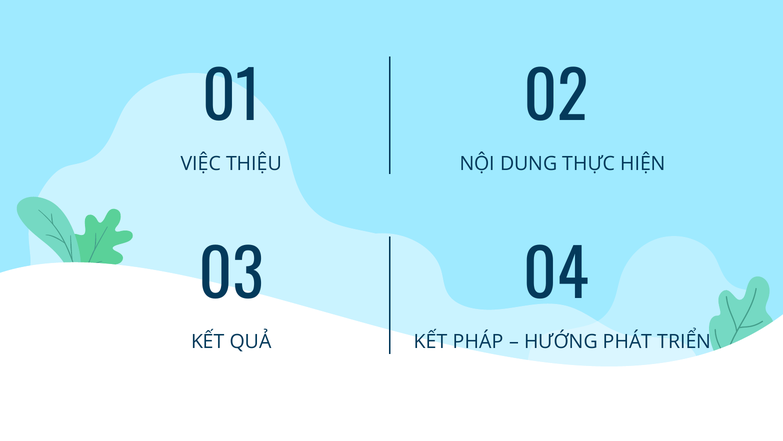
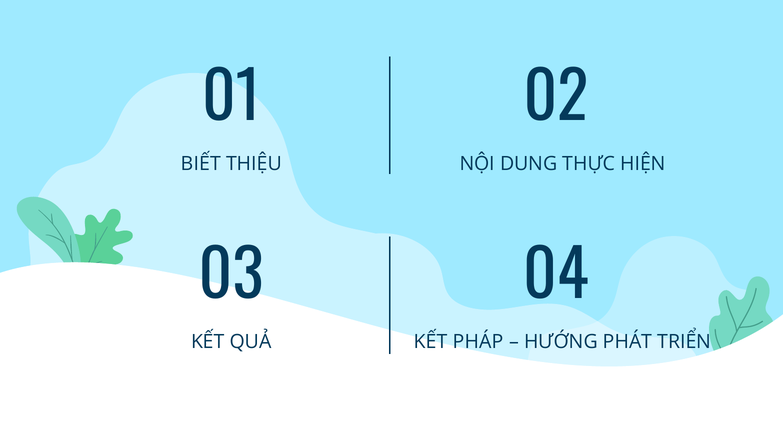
VIỆC: VIỆC -> BIẾT
